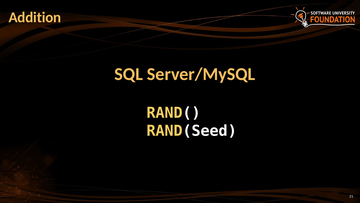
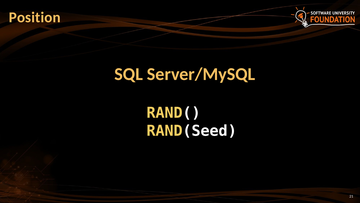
Addition: Addition -> Position
